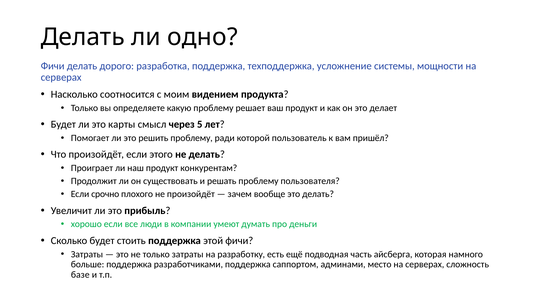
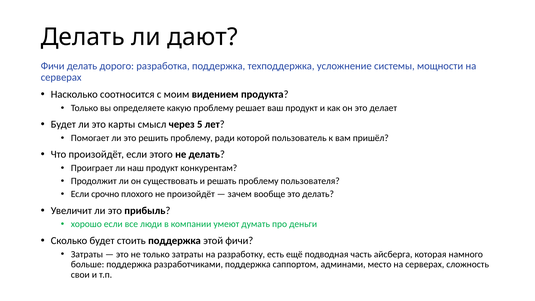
одно: одно -> дают
базе: базе -> свои
